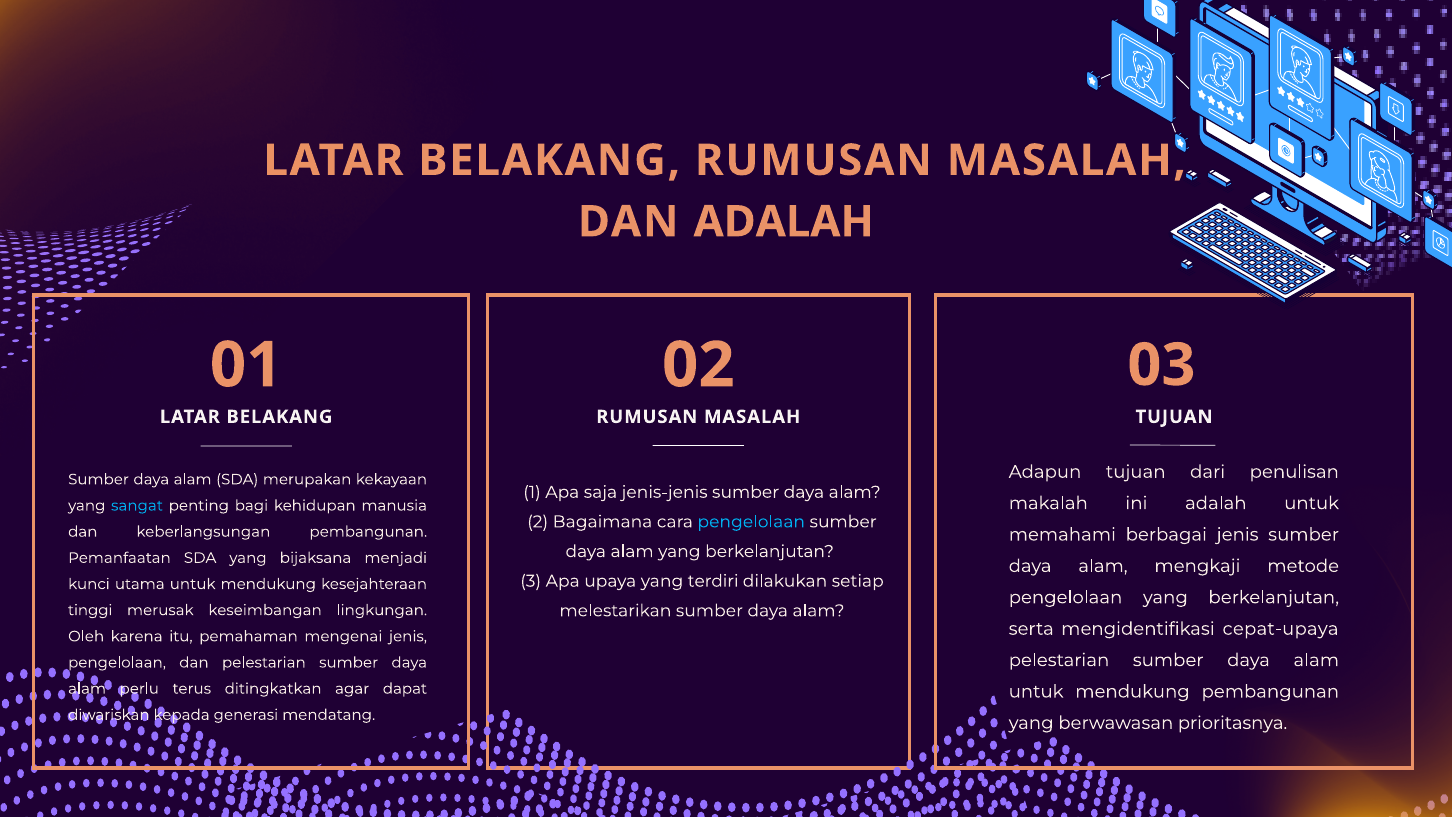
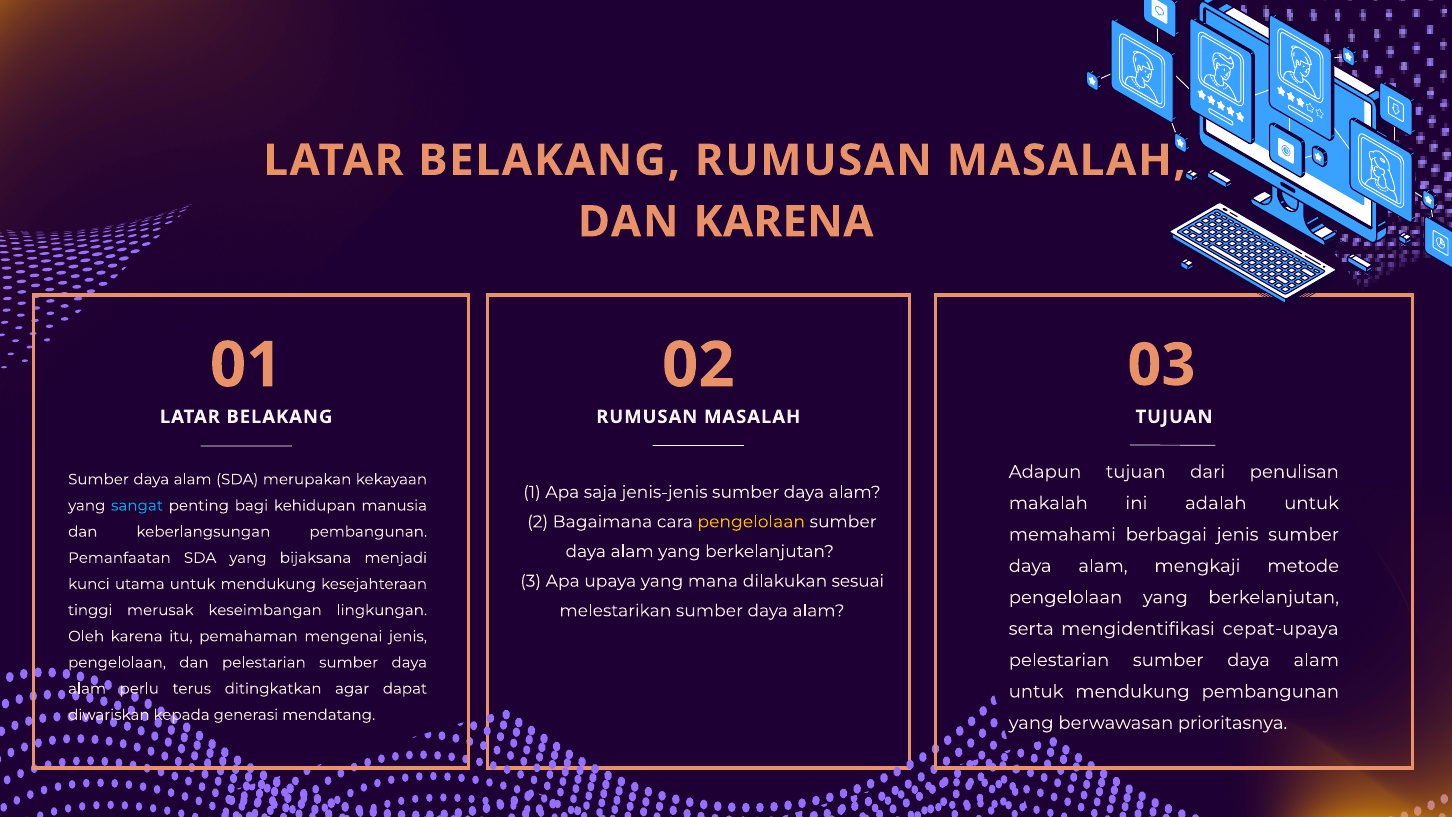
ADALAH at (784, 222): ADALAH -> KARENA
pengelolaan at (751, 522) colour: light blue -> yellow
terdiri: terdiri -> mana
setiap: setiap -> sesuai
